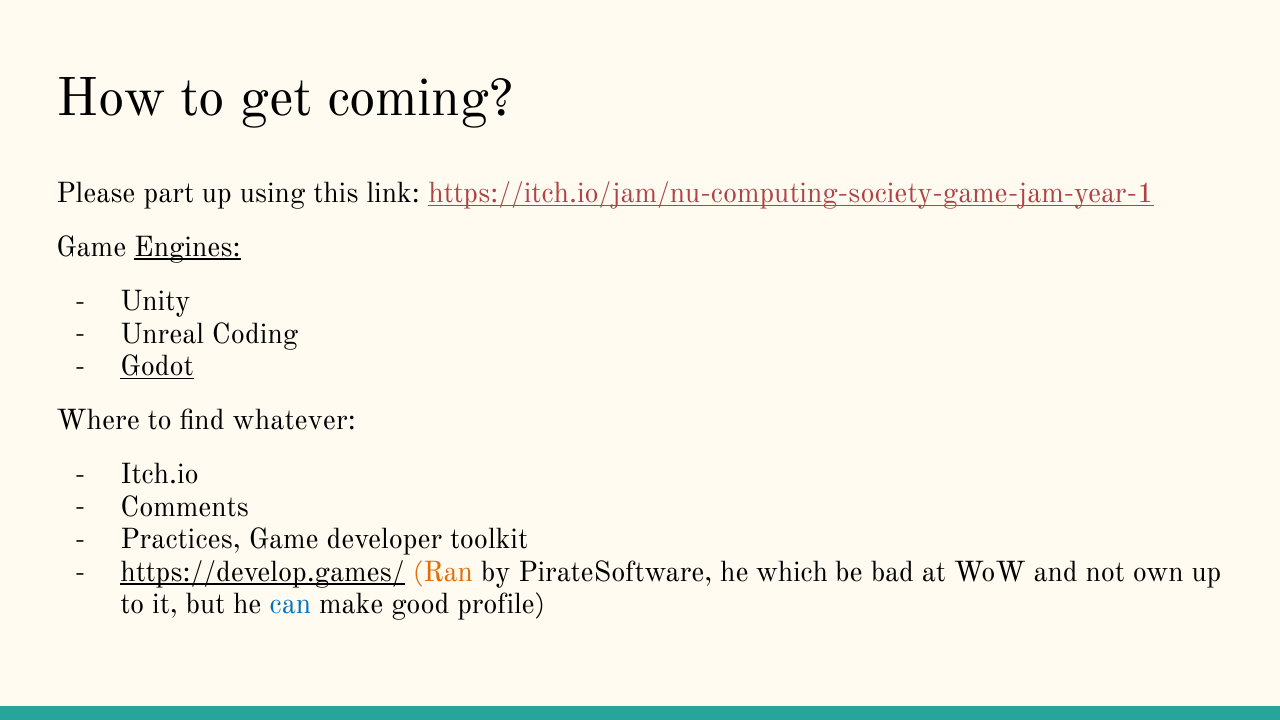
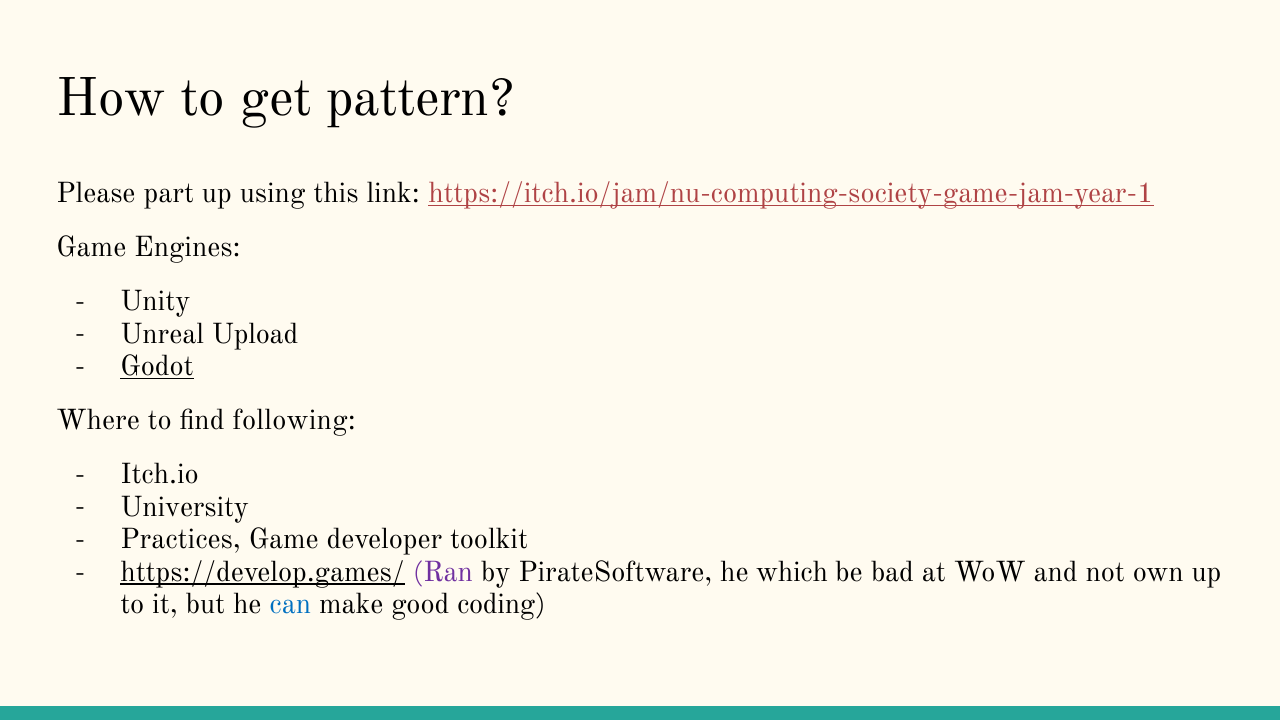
coming: coming -> pattern
Engines underline: present -> none
Coding: Coding -> Upload
whatever: whatever -> following
Comments: Comments -> University
Ran colour: orange -> purple
profile: profile -> coding
